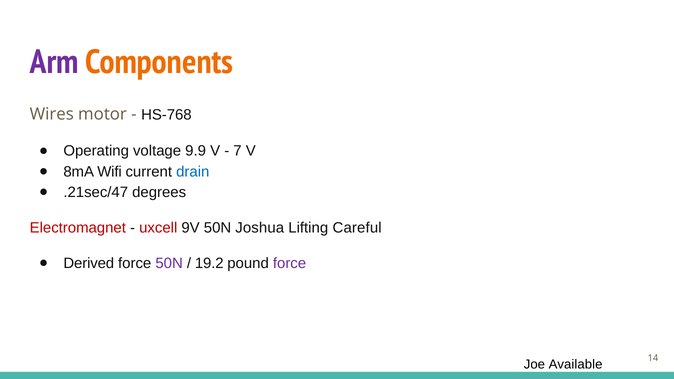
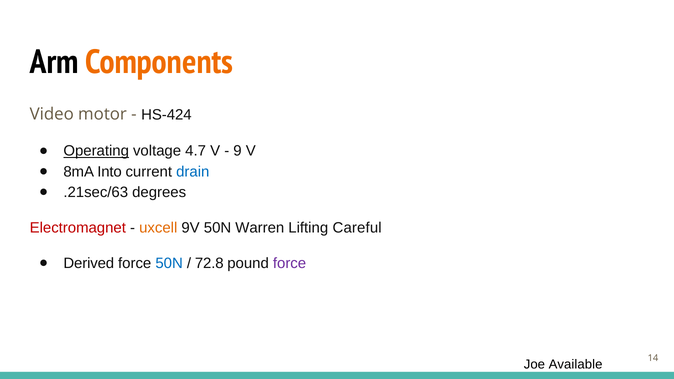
Arm colour: purple -> black
Wires: Wires -> Video
HS-768: HS-768 -> HS-424
Operating underline: none -> present
9.9: 9.9 -> 4.7
7: 7 -> 9
Wifi: Wifi -> Into
.21sec/47: .21sec/47 -> .21sec/63
uxcell colour: red -> orange
Joshua: Joshua -> Warren
50N at (169, 264) colour: purple -> blue
19.2: 19.2 -> 72.8
